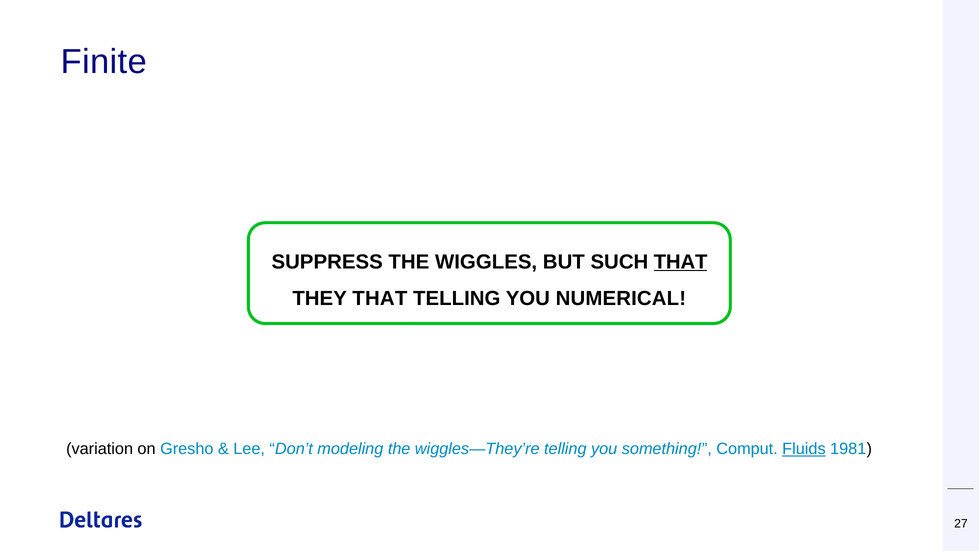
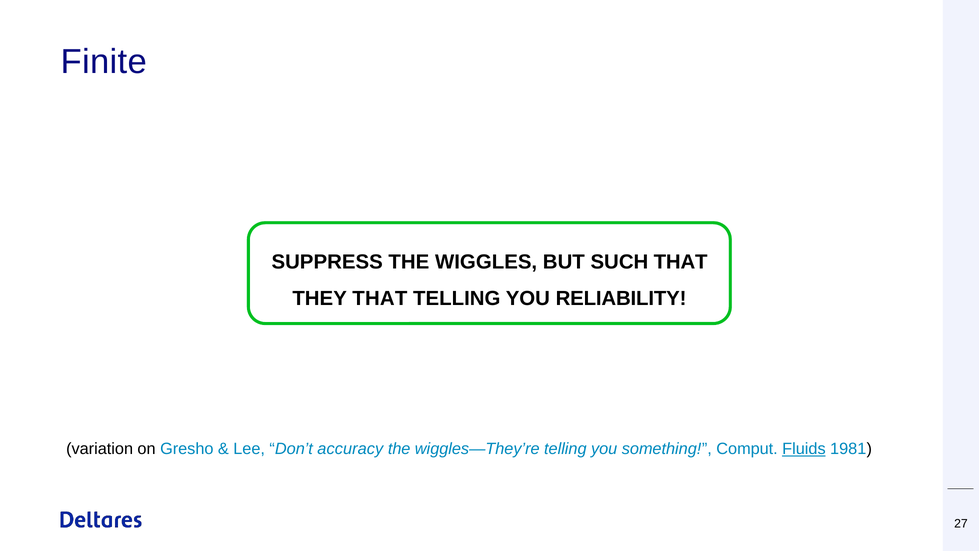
THAT at (681, 262) underline: present -> none
NUMERICAL: NUMERICAL -> RELIABILITY
modeling: modeling -> accuracy
